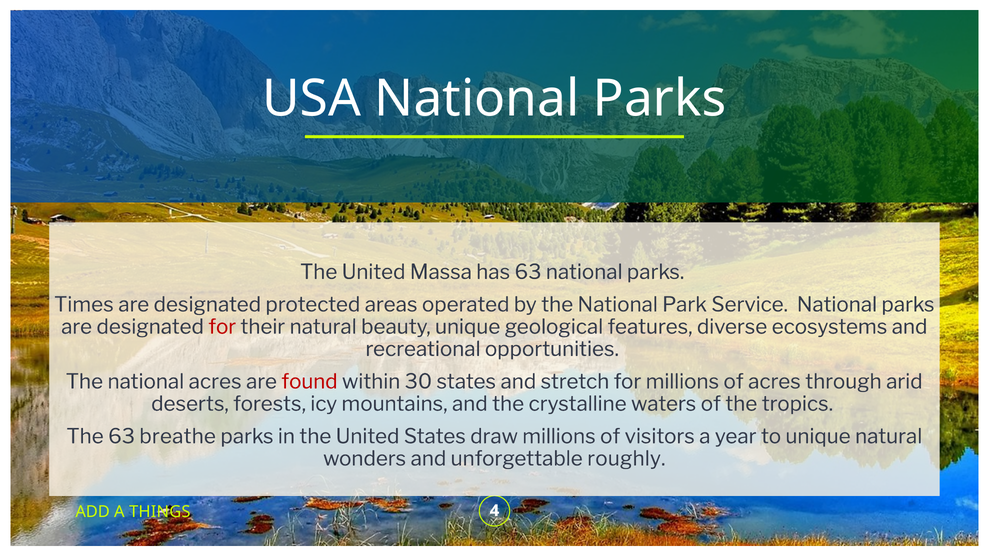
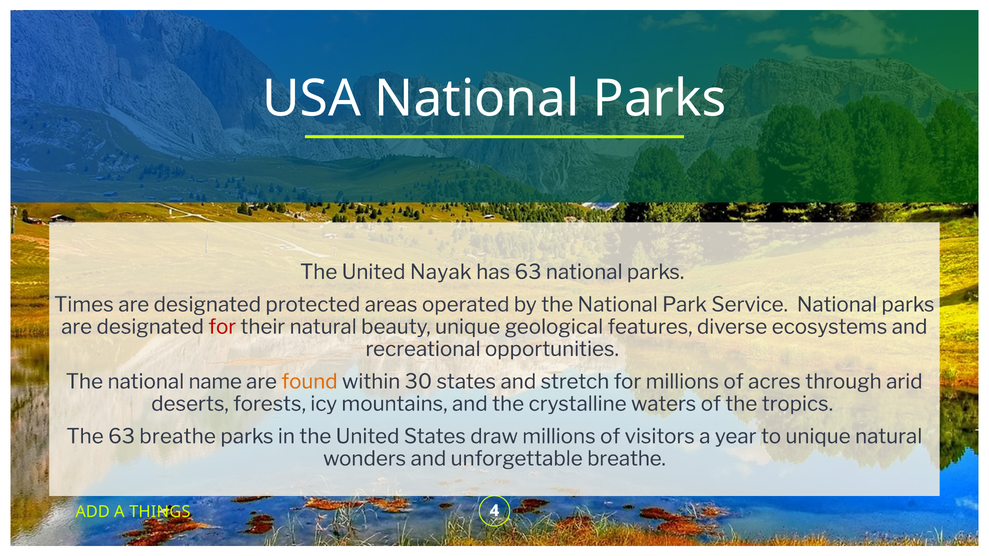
Massa: Massa -> Nayak
national acres: acres -> name
found colour: red -> orange
unforgettable roughly: roughly -> breathe
